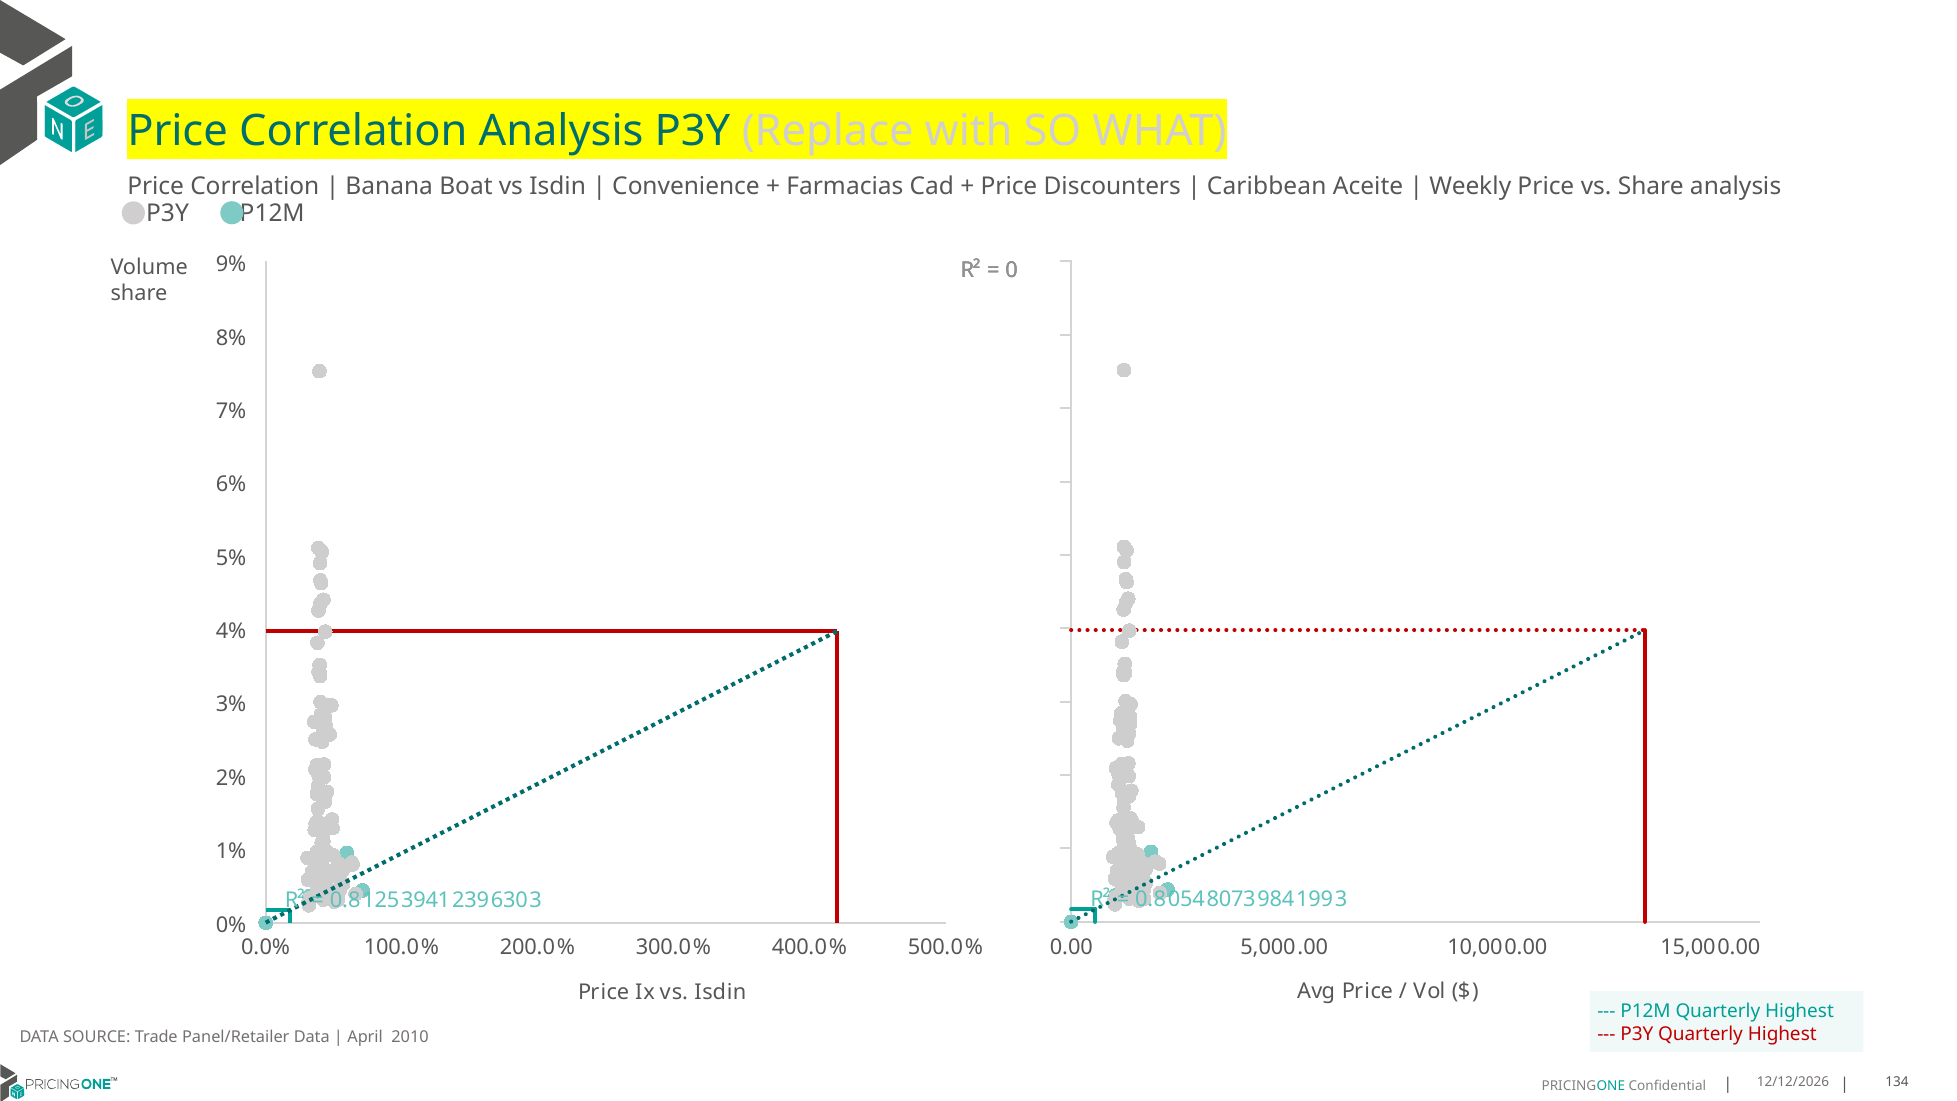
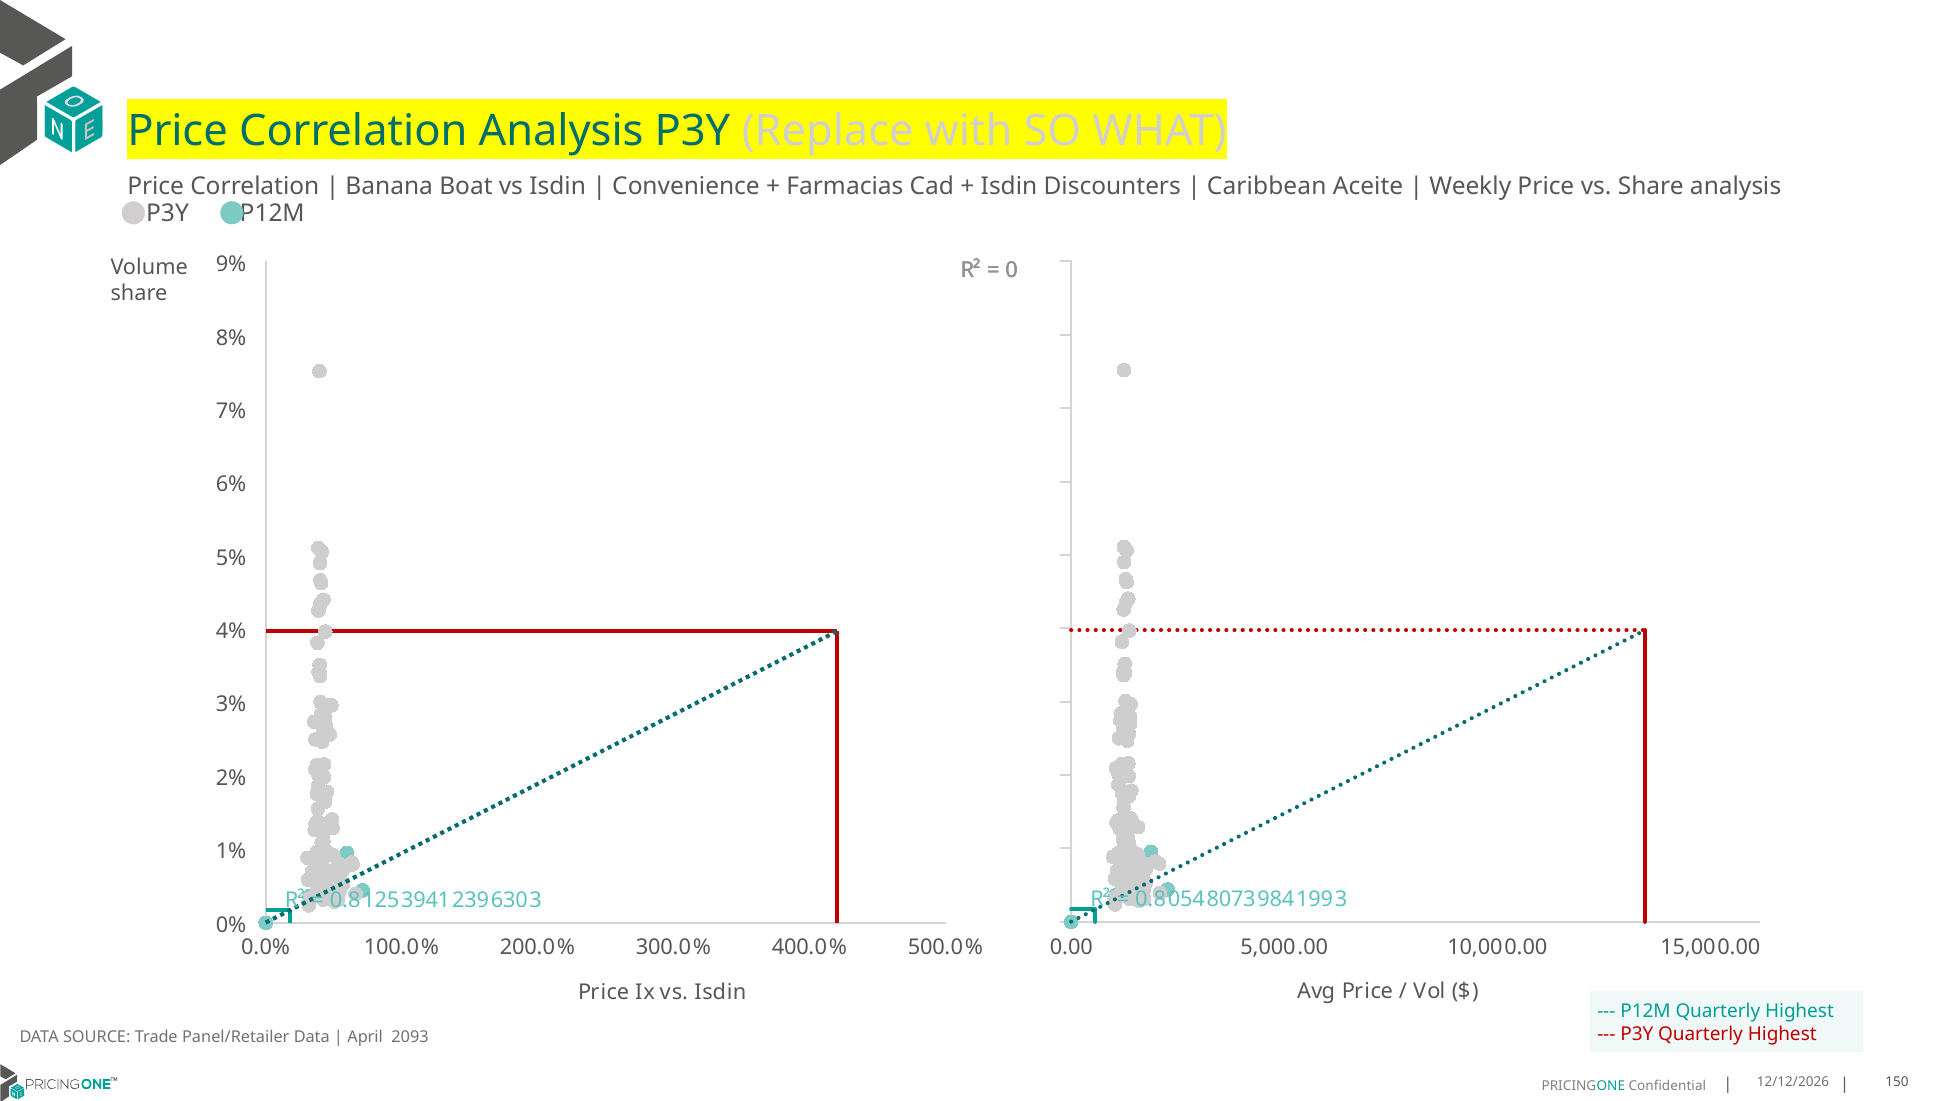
Price at (1009, 186): Price -> Isdin
2010: 2010 -> 2093
134: 134 -> 150
